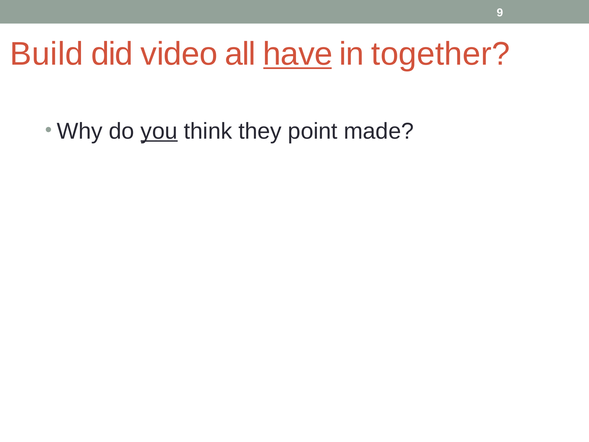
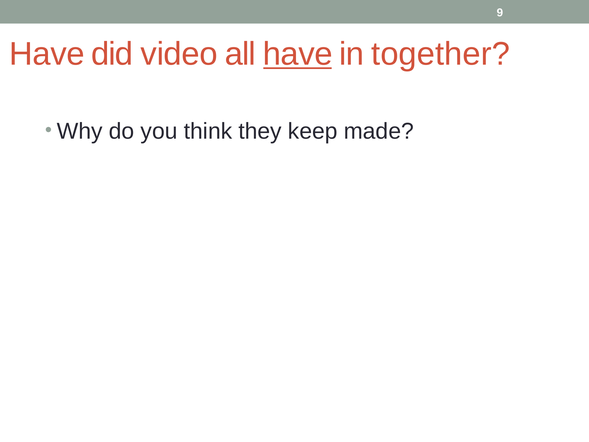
Build at (47, 54): Build -> Have
you underline: present -> none
point: point -> keep
